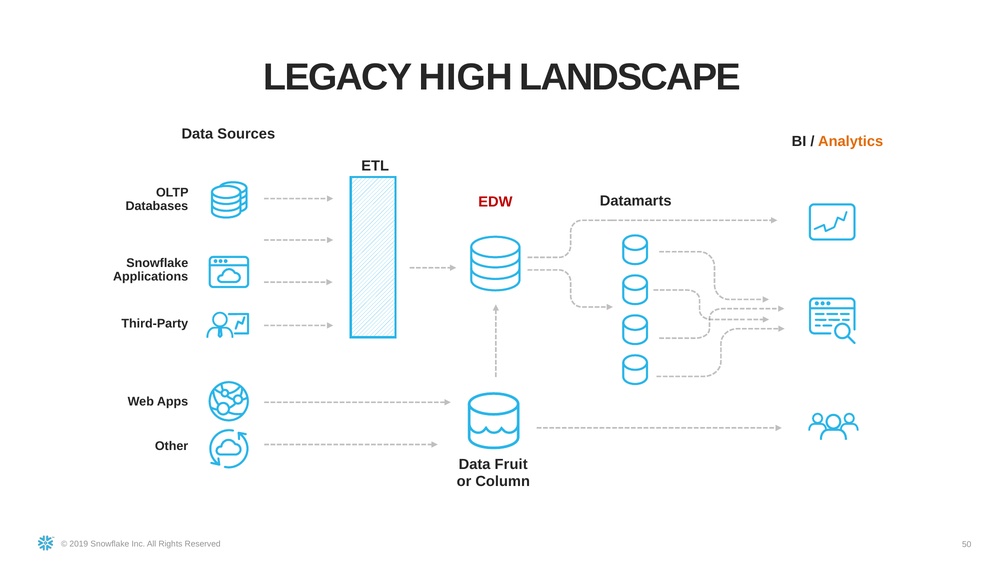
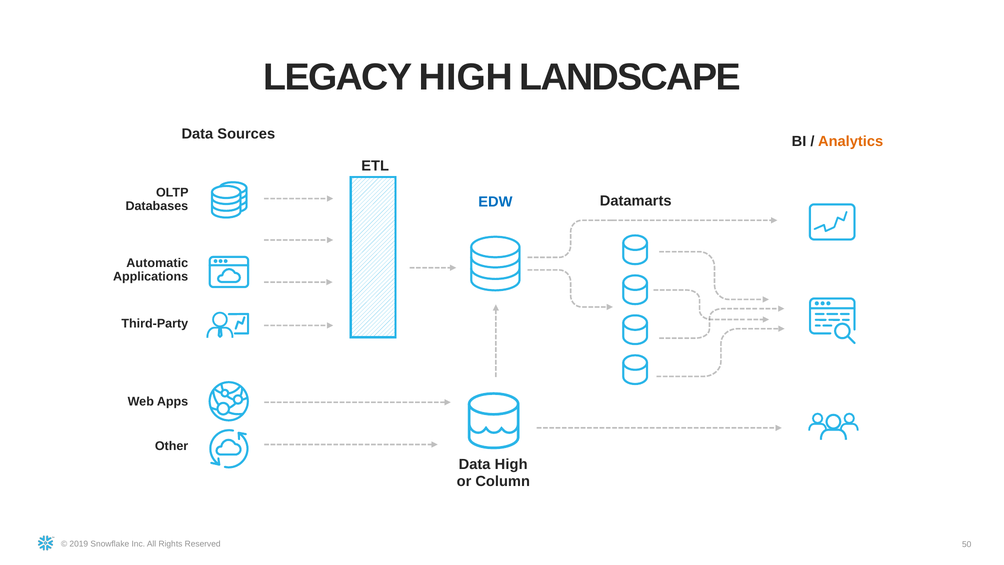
EDW colour: red -> blue
Snowflake at (157, 263): Snowflake -> Automatic
Data Fruit: Fruit -> High
